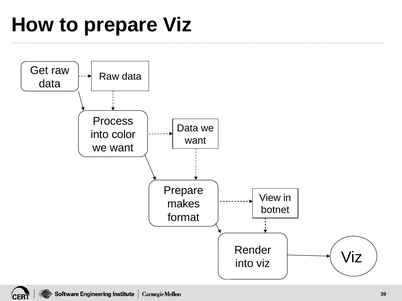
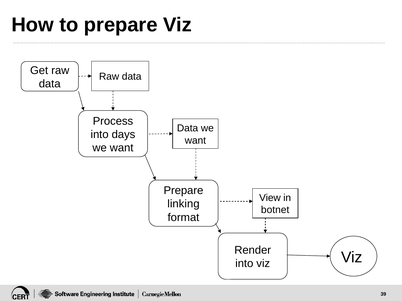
color: color -> days
makes: makes -> linking
